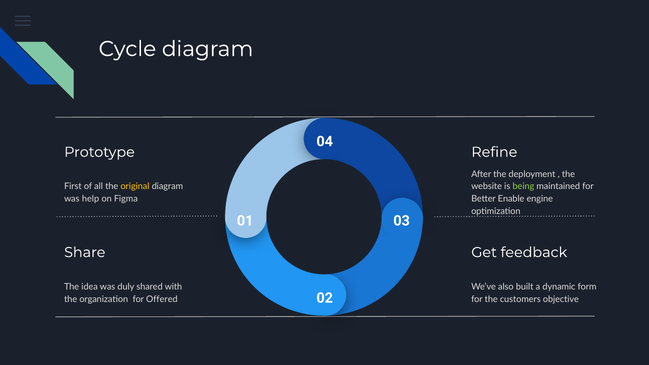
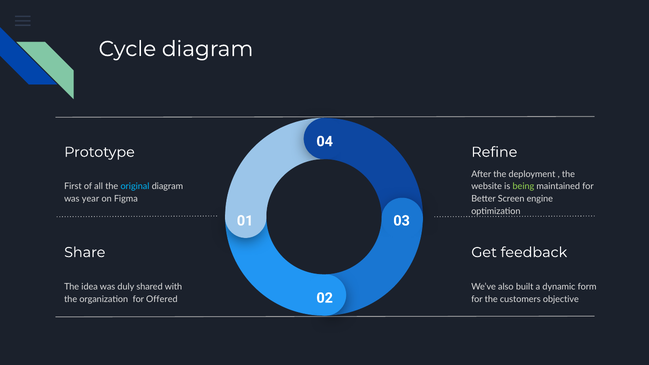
original colour: yellow -> light blue
help: help -> year
Enable: Enable -> Screen
